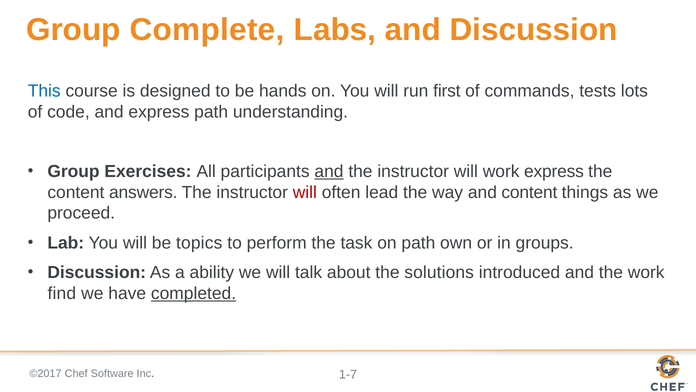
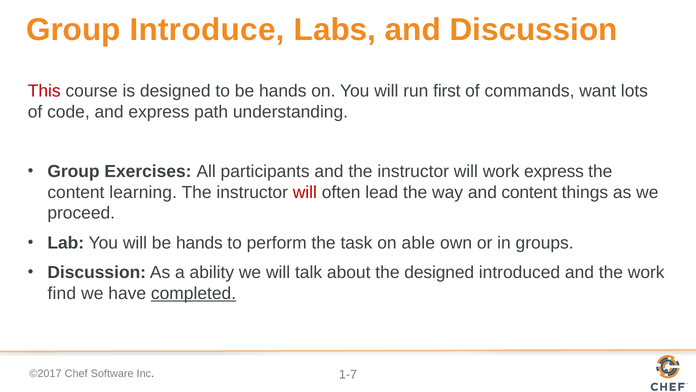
Complete: Complete -> Introduce
This colour: blue -> red
tests: tests -> want
and at (329, 171) underline: present -> none
answers: answers -> learning
will be topics: topics -> hands
on path: path -> able
the solutions: solutions -> designed
